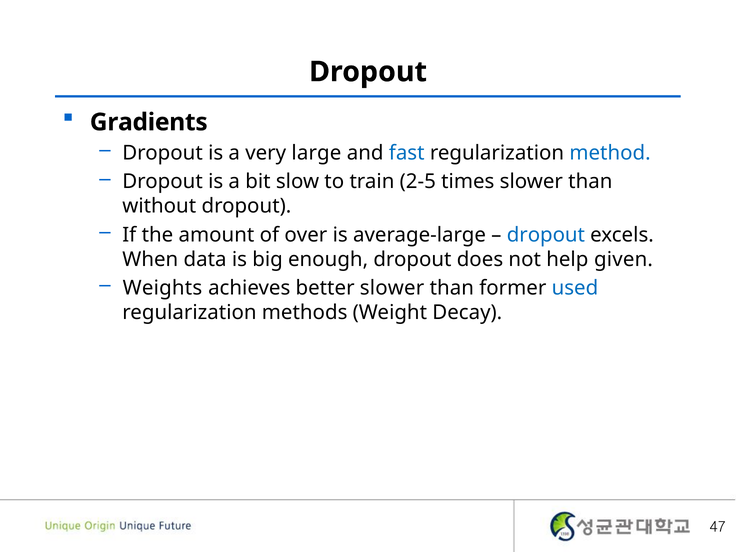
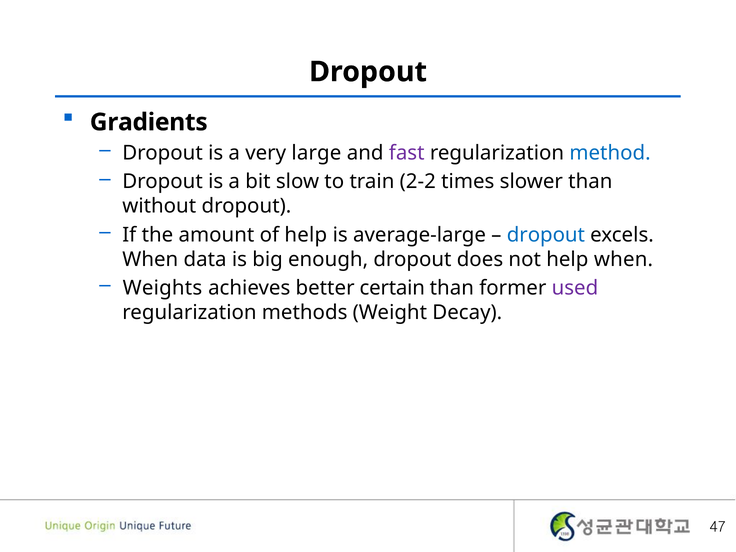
fast colour: blue -> purple
2-5: 2-5 -> 2-2
of over: over -> help
help given: given -> when
better slower: slower -> certain
used colour: blue -> purple
